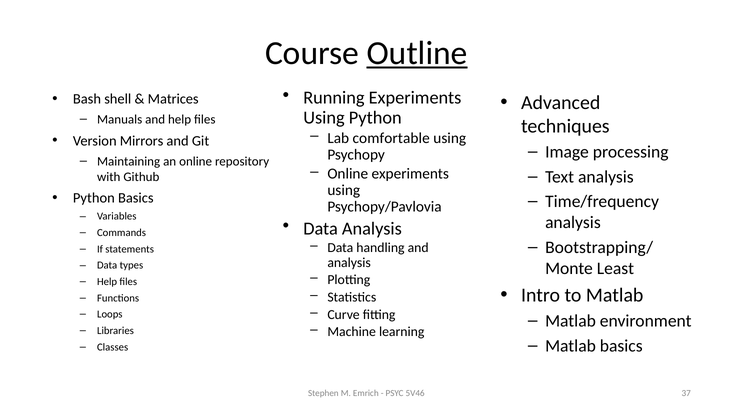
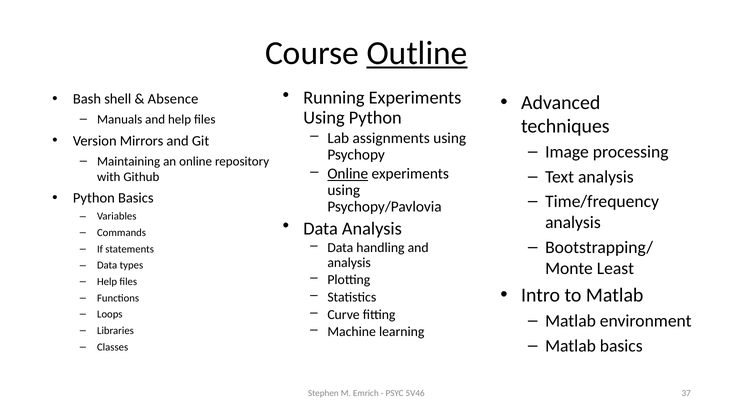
Matrices: Matrices -> Absence
comfortable: comfortable -> assignments
Online at (348, 174) underline: none -> present
